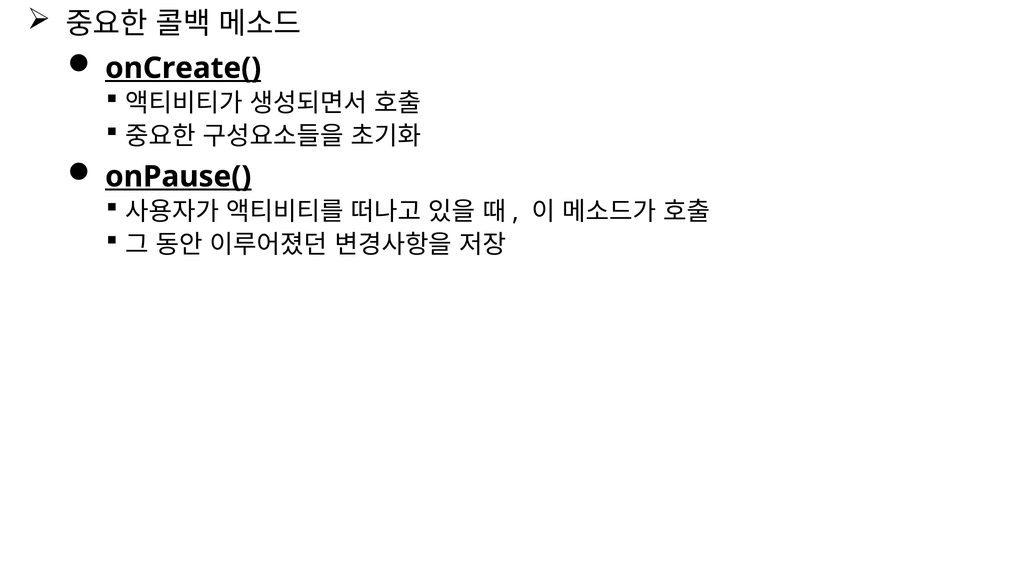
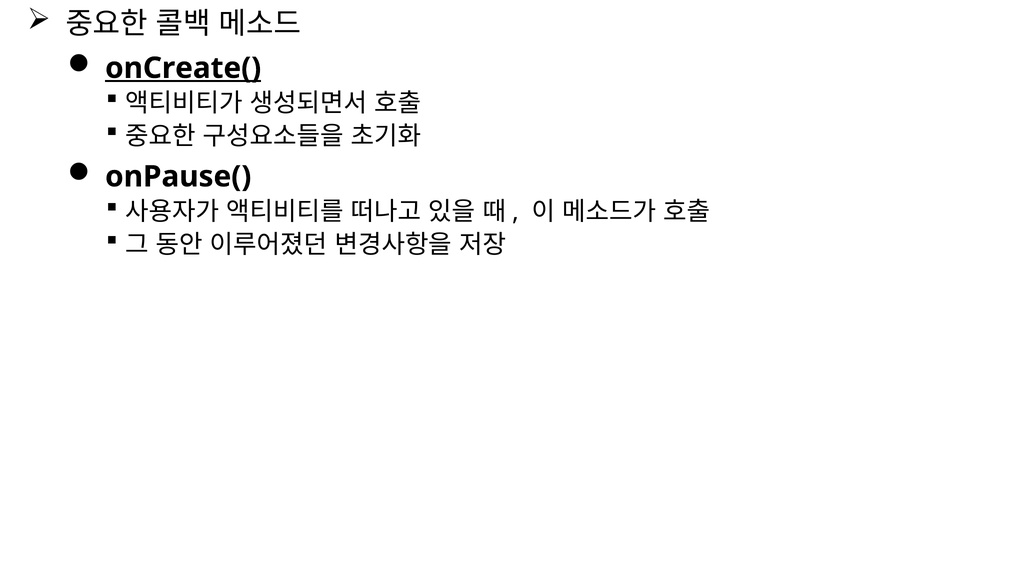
onPause( underline: present -> none
